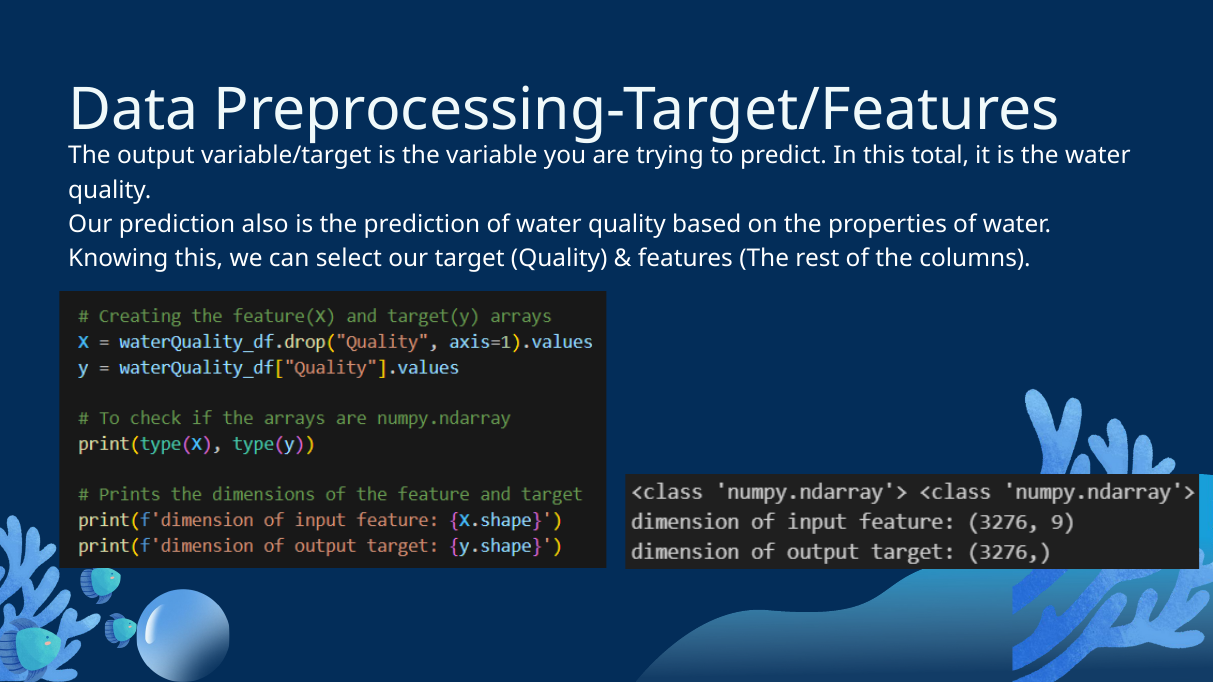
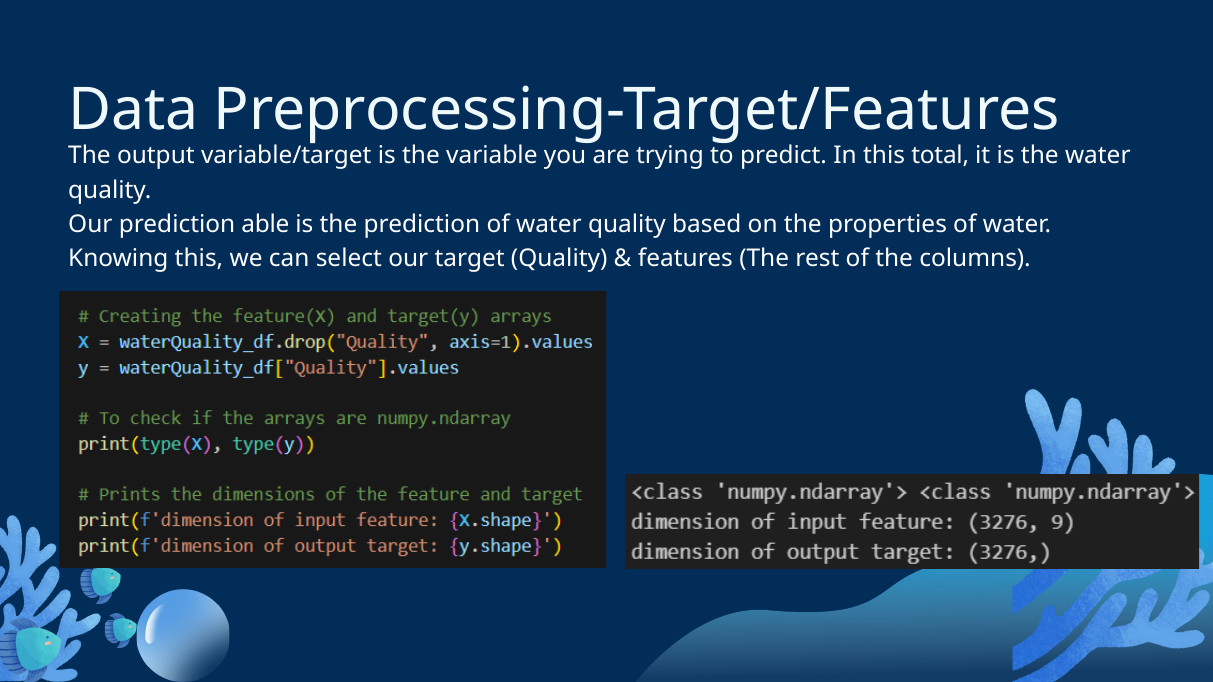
also: also -> able
